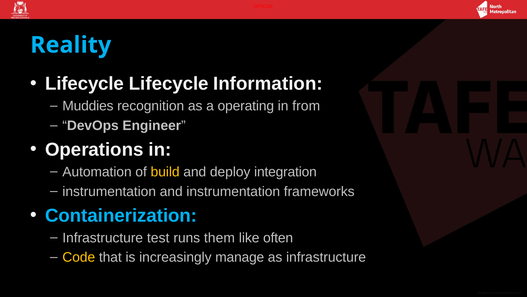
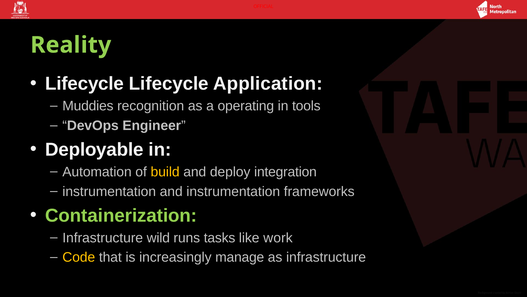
Reality colour: light blue -> light green
Information: Information -> Application
from: from -> tools
Operations: Operations -> Deployable
Containerization colour: light blue -> light green
test: test -> wild
them: them -> tasks
often: often -> work
